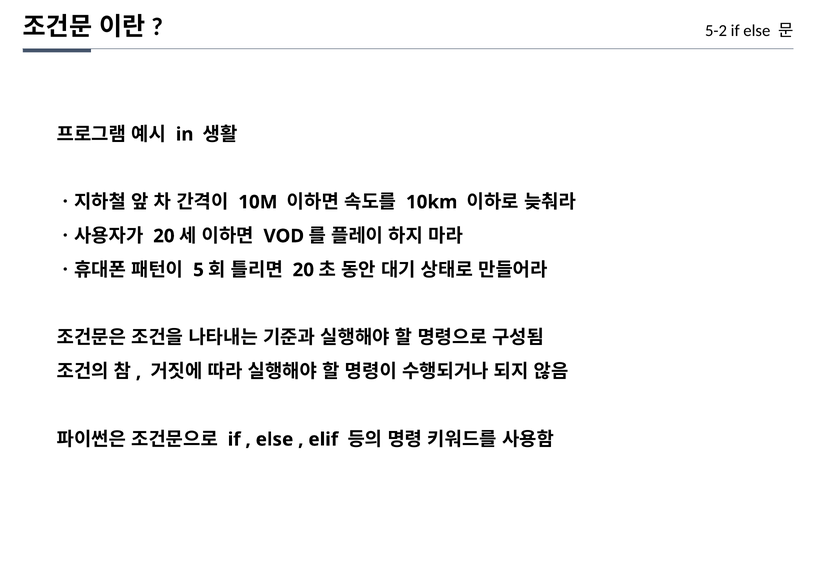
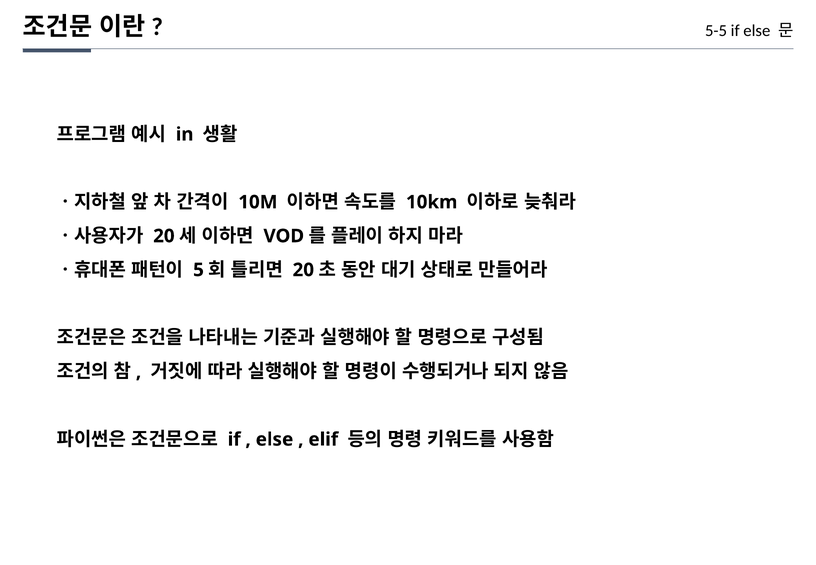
5-2: 5-2 -> 5-5
